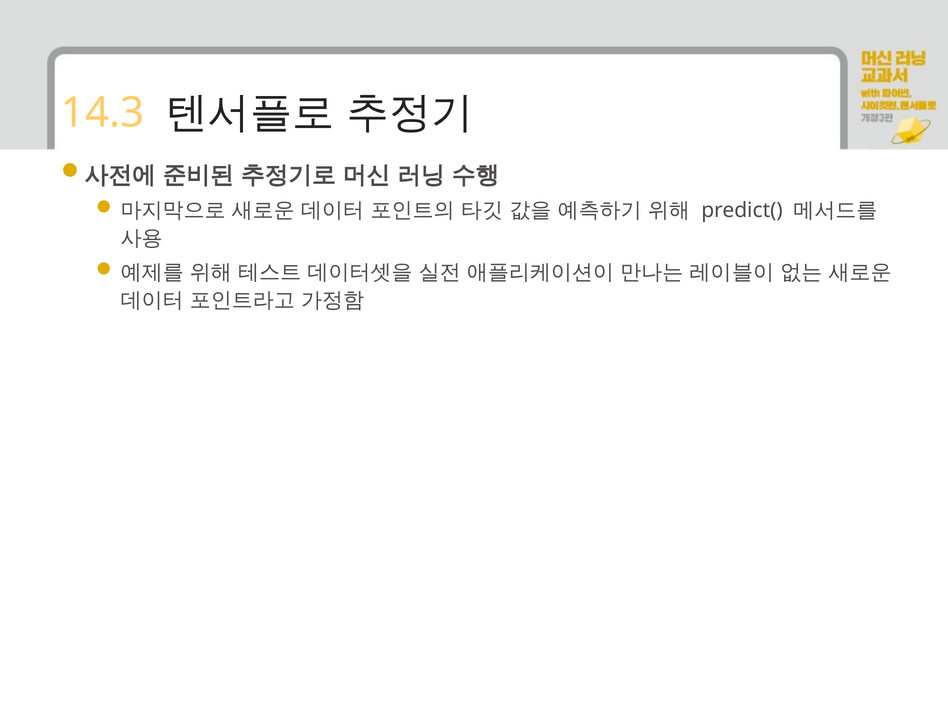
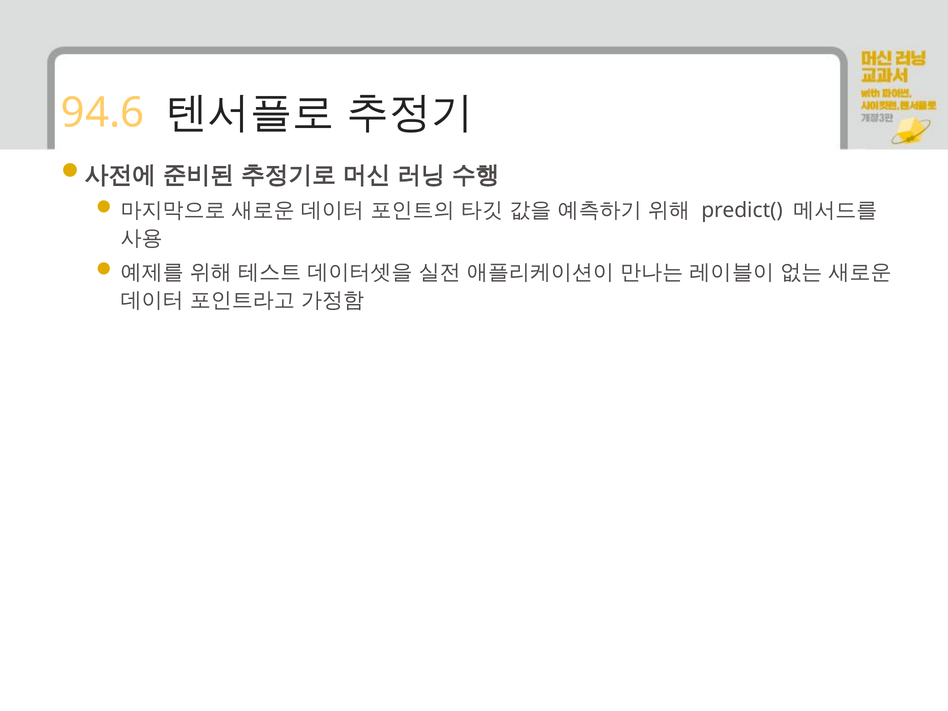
14.3: 14.3 -> 94.6
